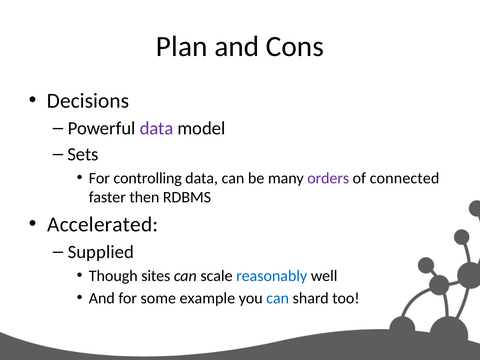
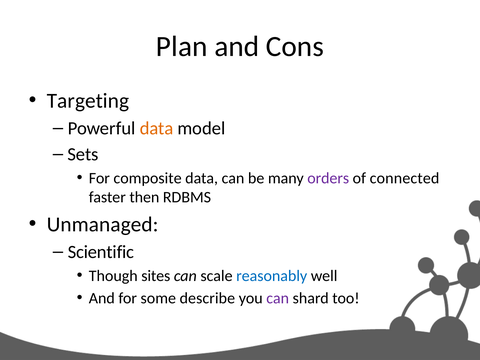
Decisions: Decisions -> Targeting
data at (157, 128) colour: purple -> orange
controlling: controlling -> composite
Accelerated: Accelerated -> Unmanaged
Supplied: Supplied -> Scientific
example: example -> describe
can at (278, 298) colour: blue -> purple
